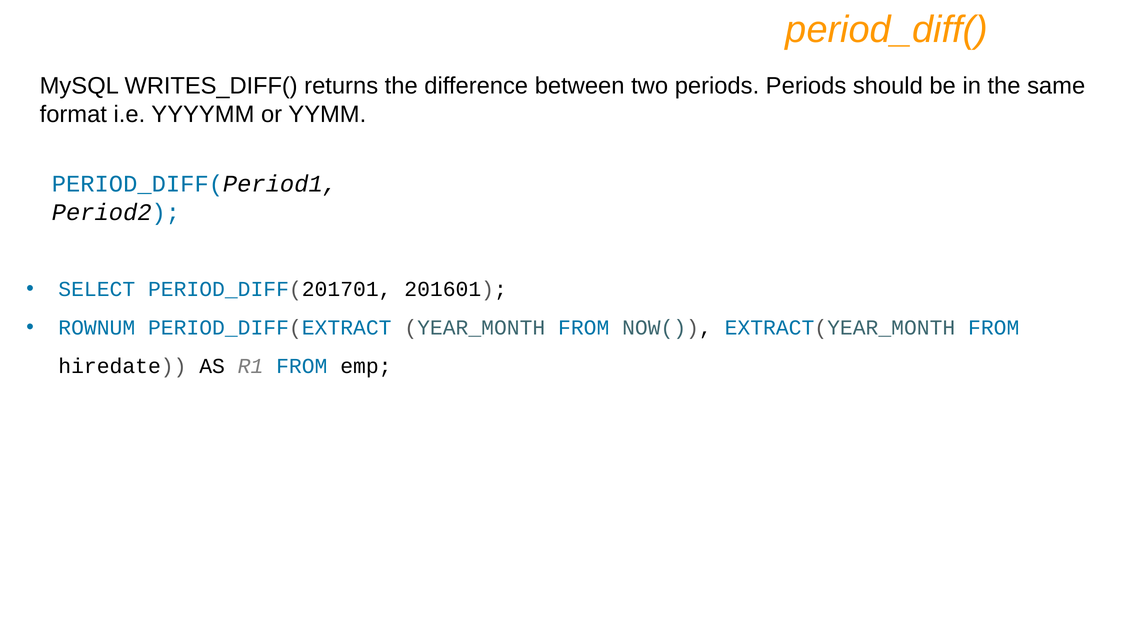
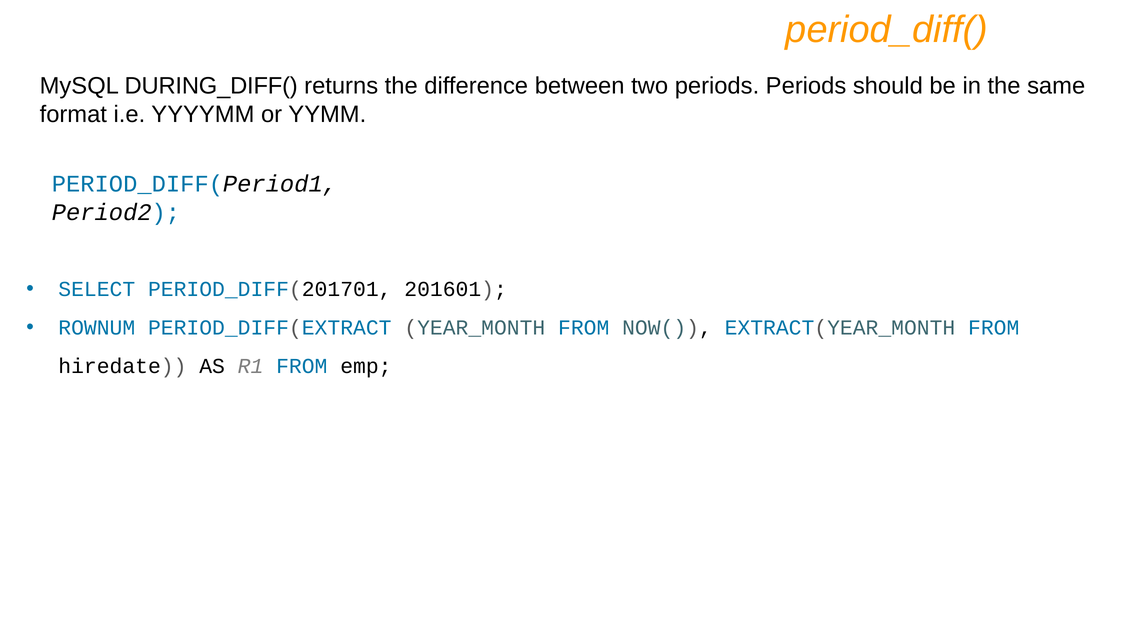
WRITES_DIFF(: WRITES_DIFF( -> DURING_DIFF(
